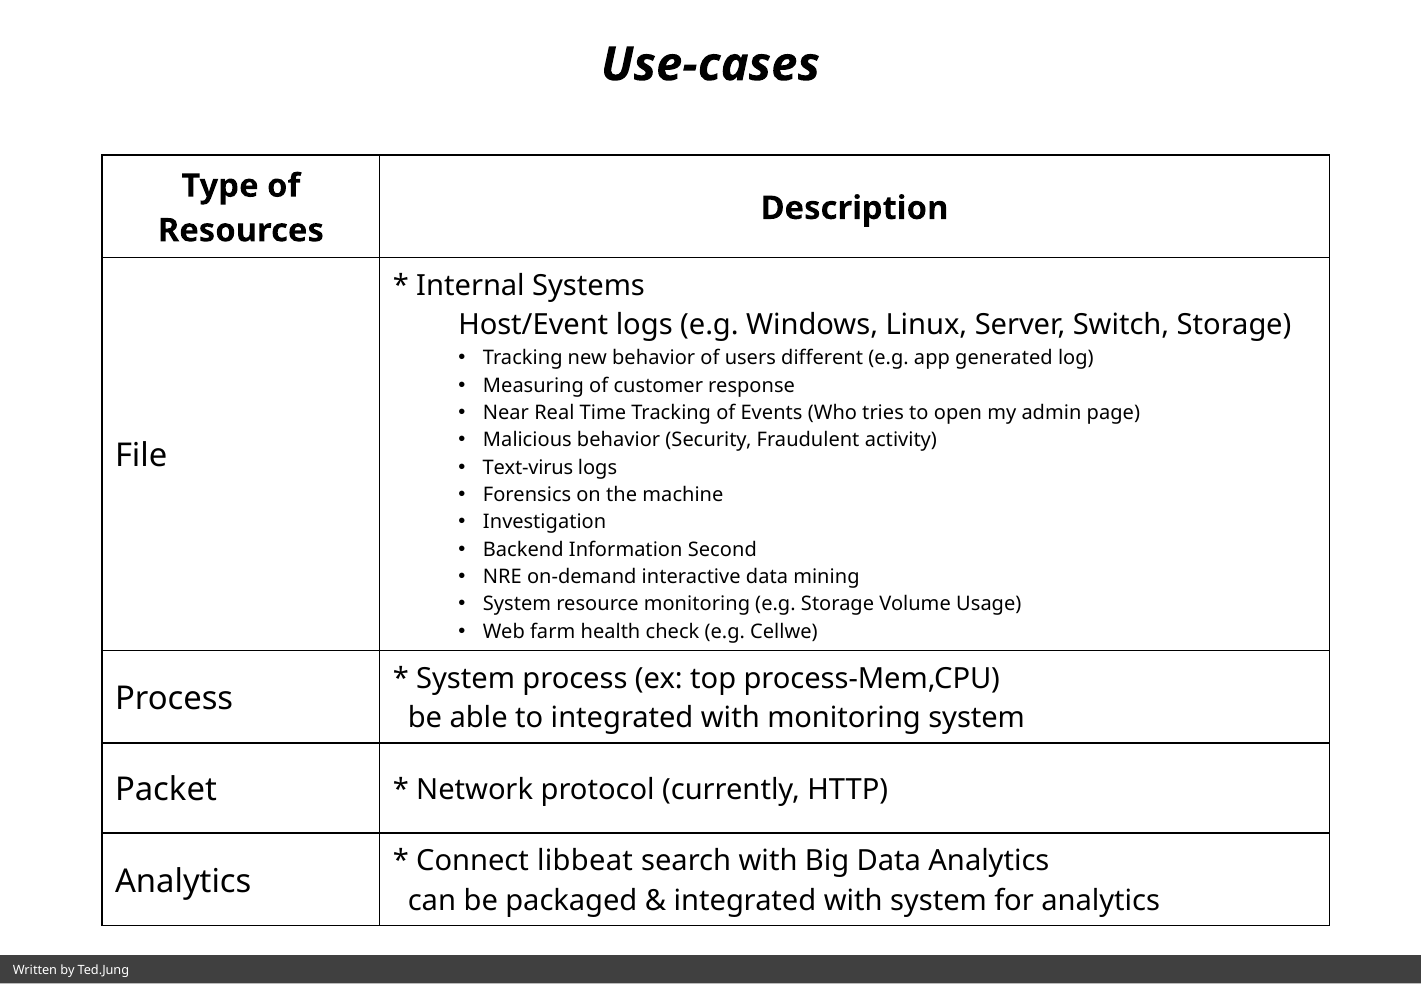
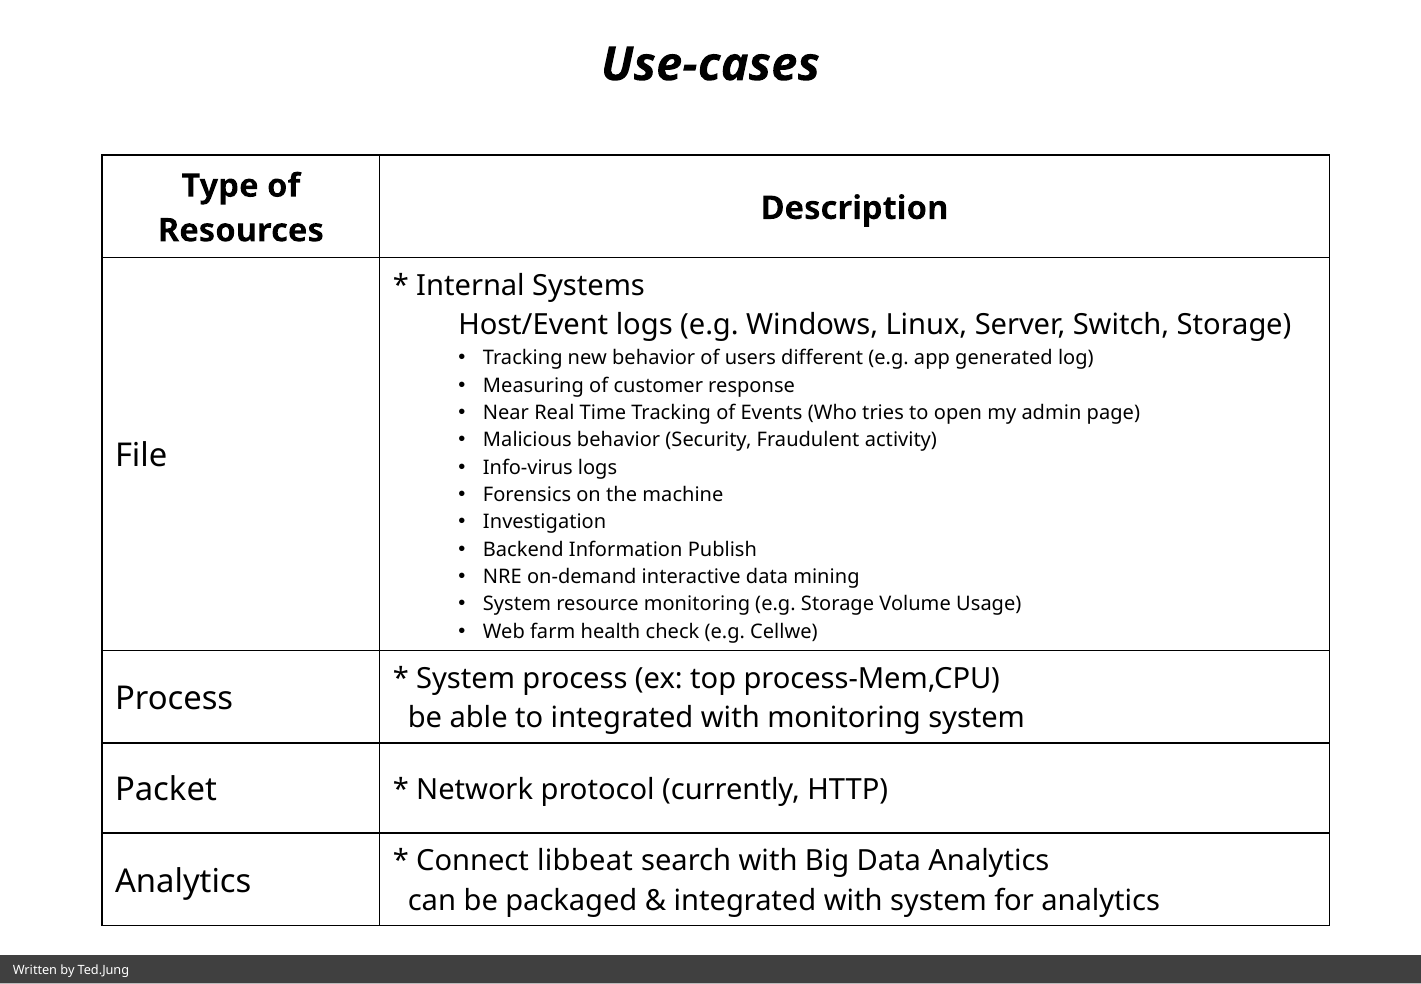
Text-virus: Text-virus -> Info-virus
Second: Second -> Publish
